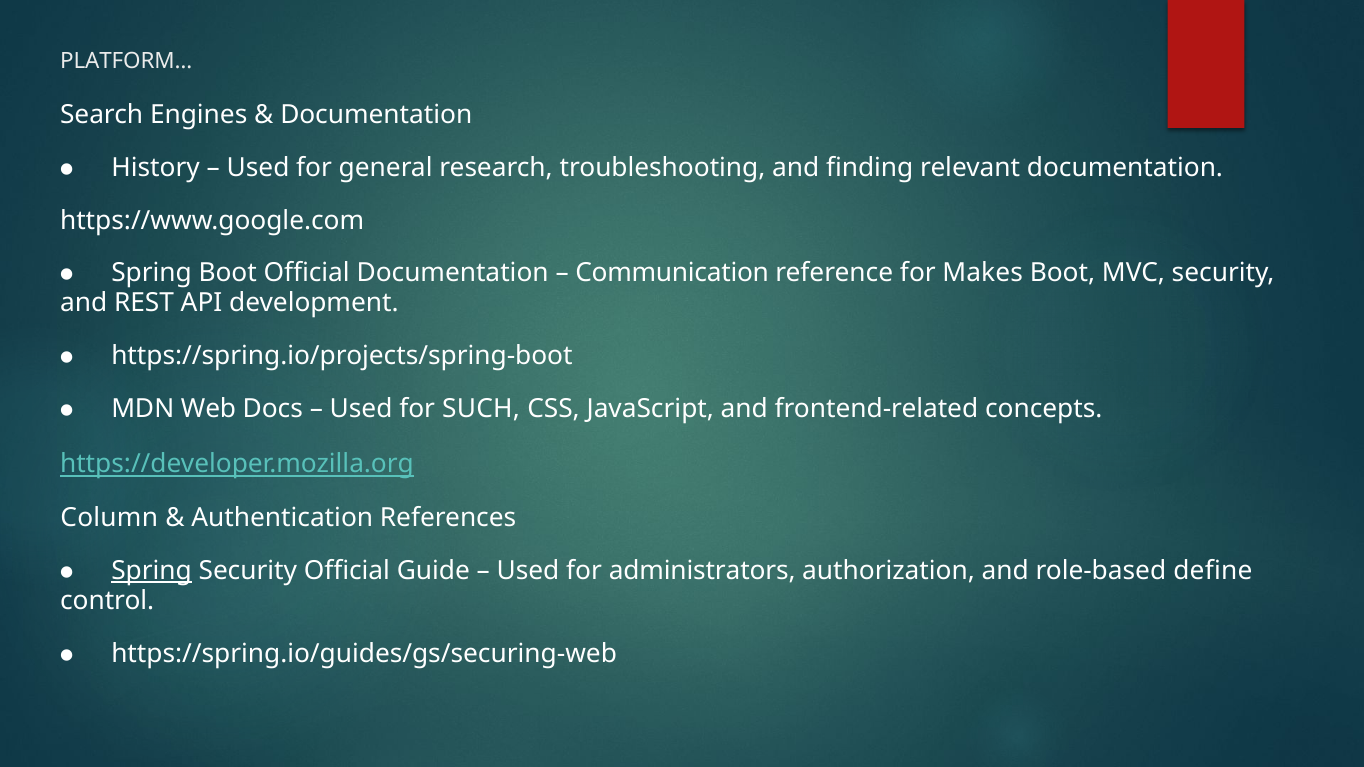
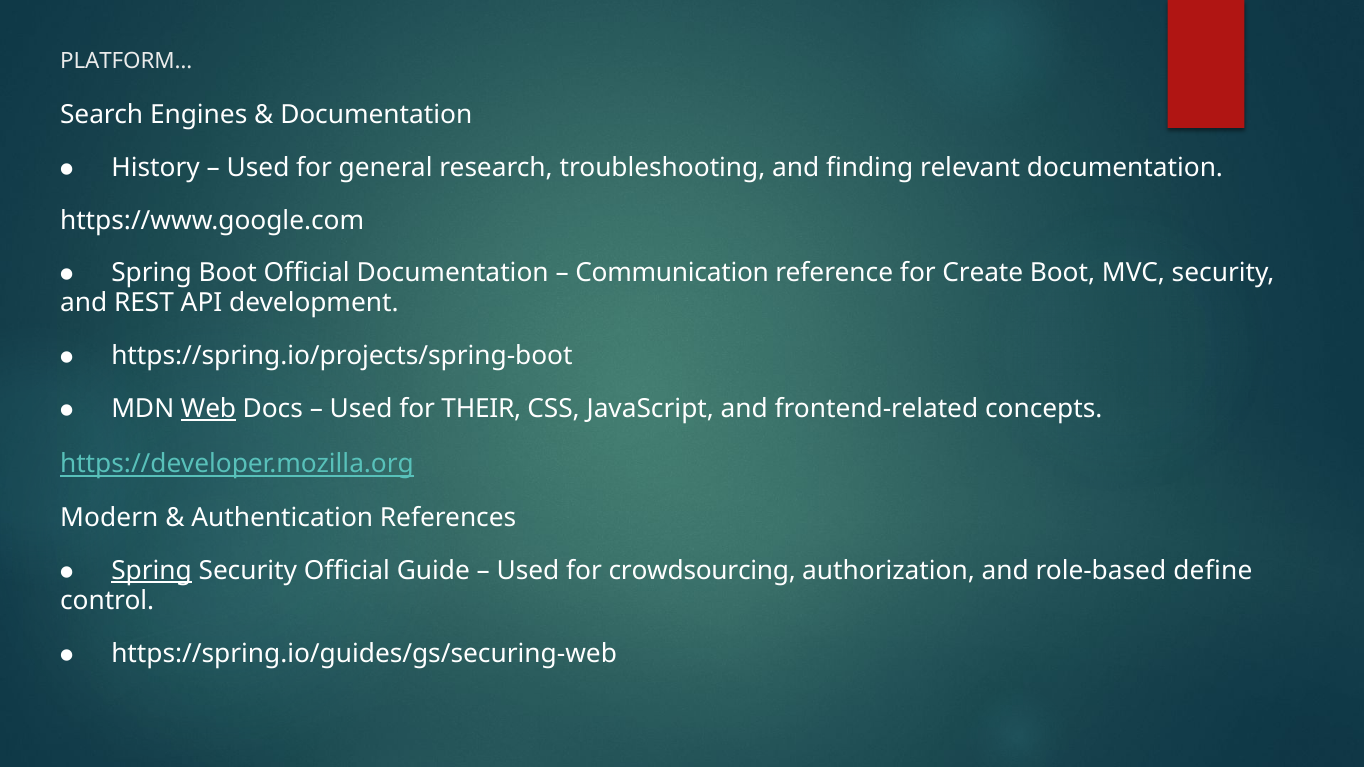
Makes: Makes -> Create
Web underline: none -> present
SUCH: SUCH -> THEIR
Column: Column -> Modern
administrators: administrators -> crowdsourcing
